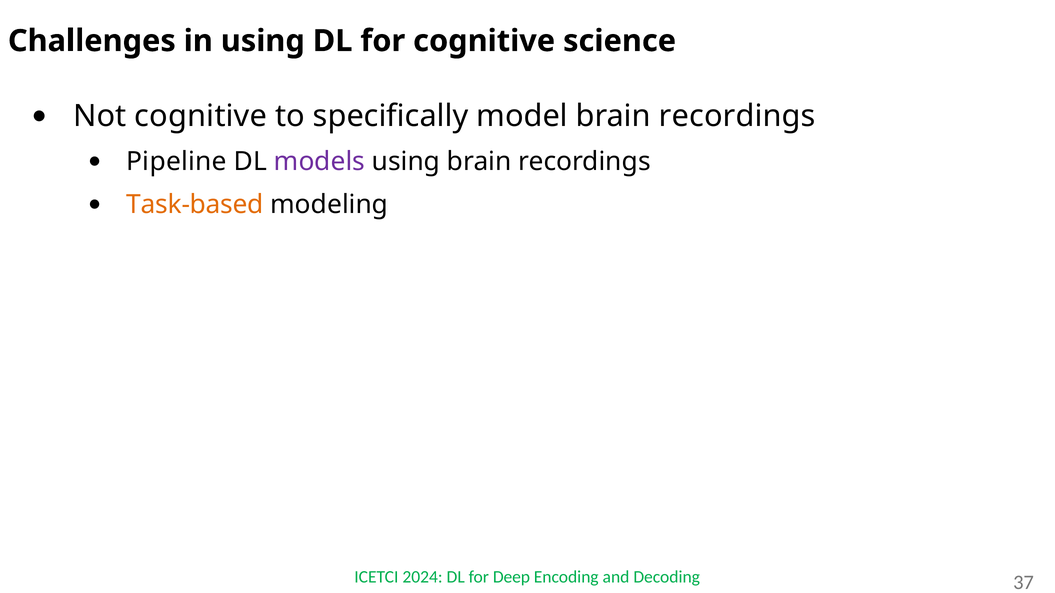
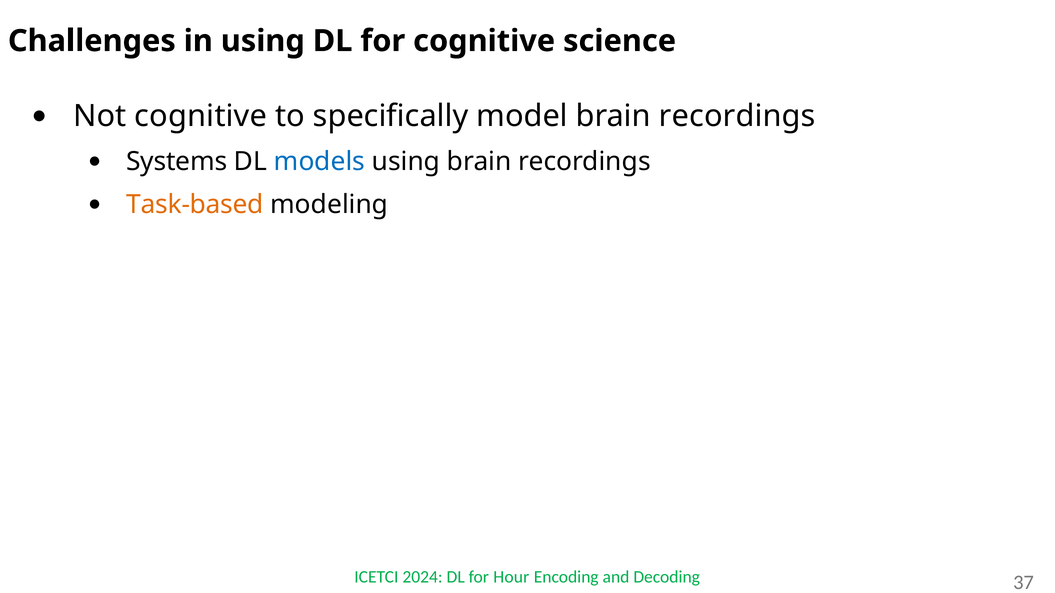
Pipeline: Pipeline -> Systems
models colour: purple -> blue
Deep: Deep -> Hour
